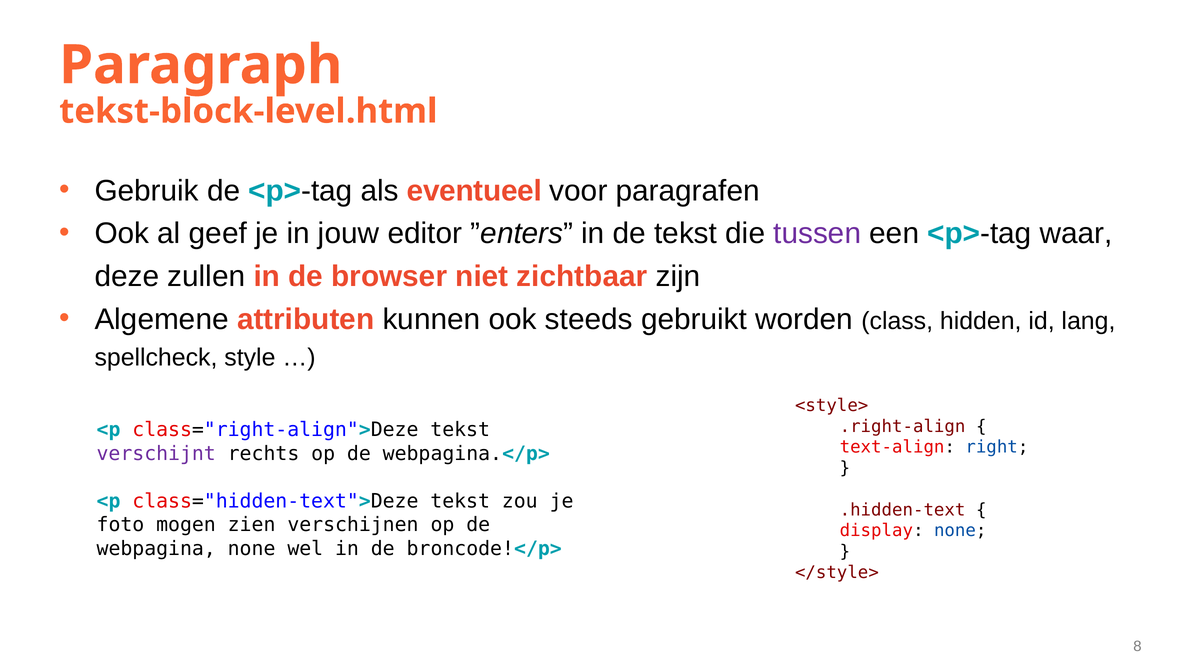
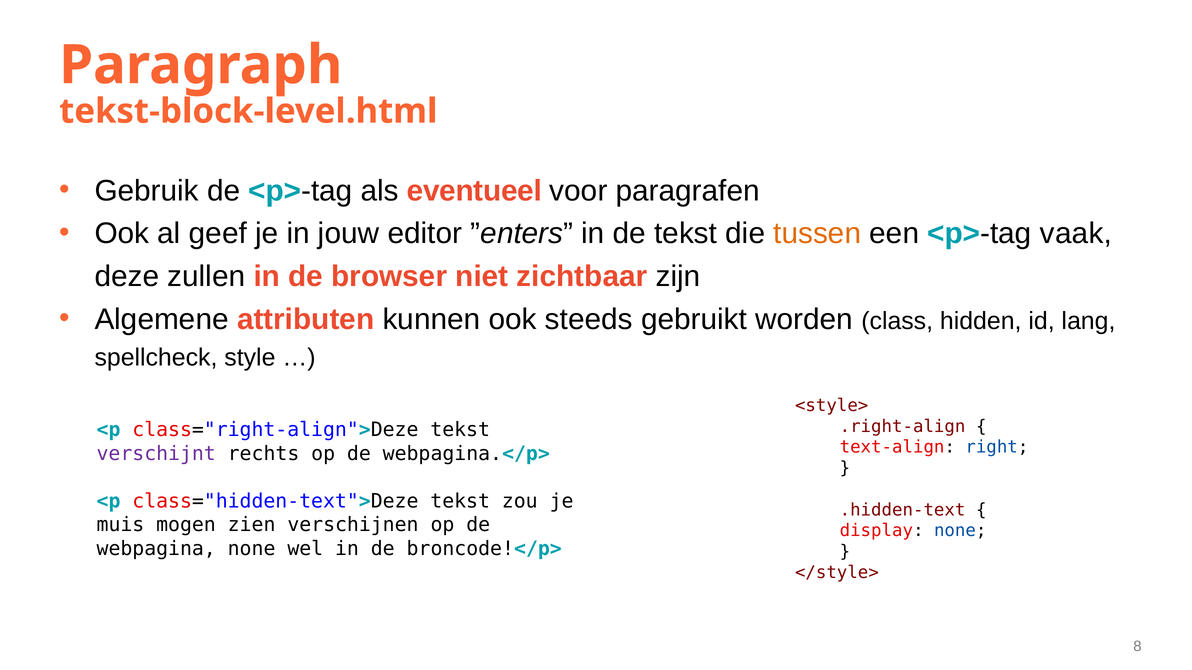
tussen colour: purple -> orange
waar: waar -> vaak
foto: foto -> muis
